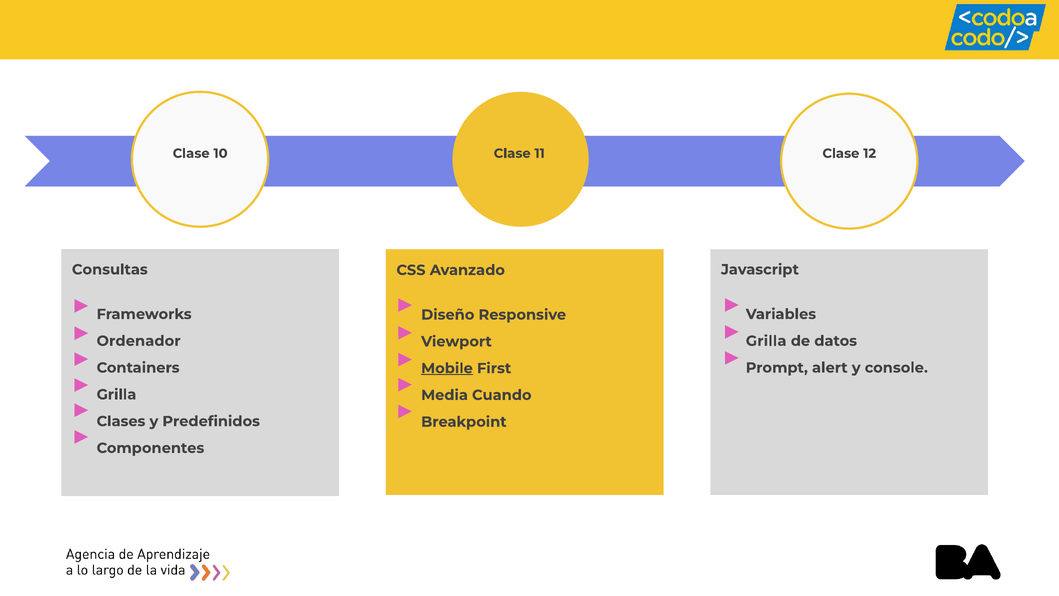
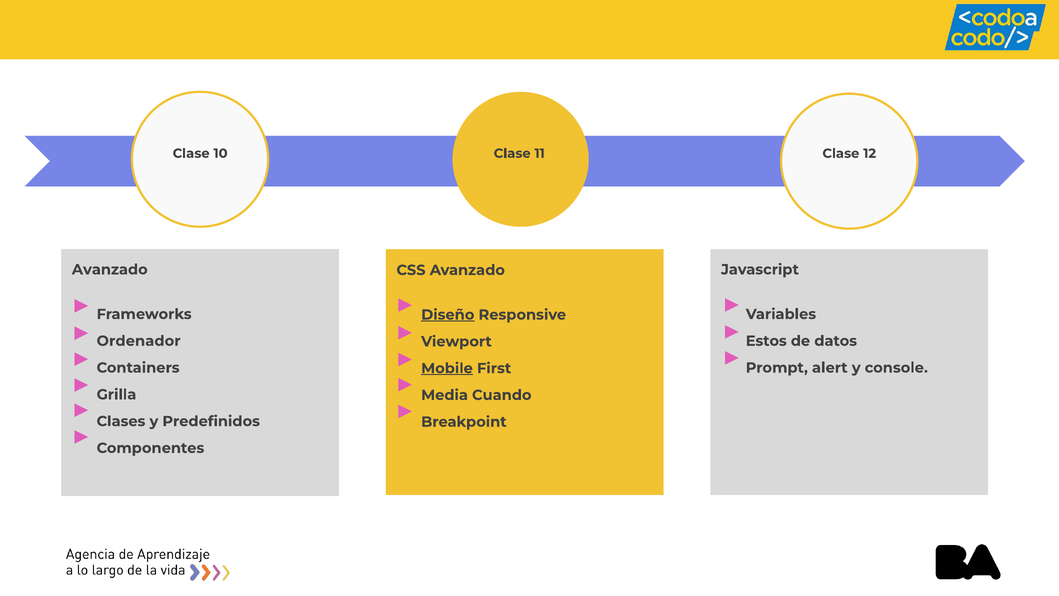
Consultas at (110, 269): Consultas -> Avanzado
Diseño underline: none -> present
Grilla at (766, 341): Grilla -> Estos
